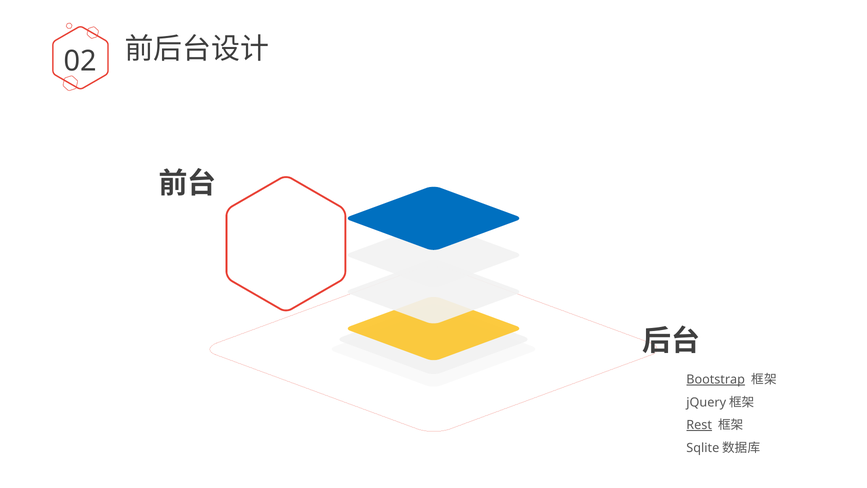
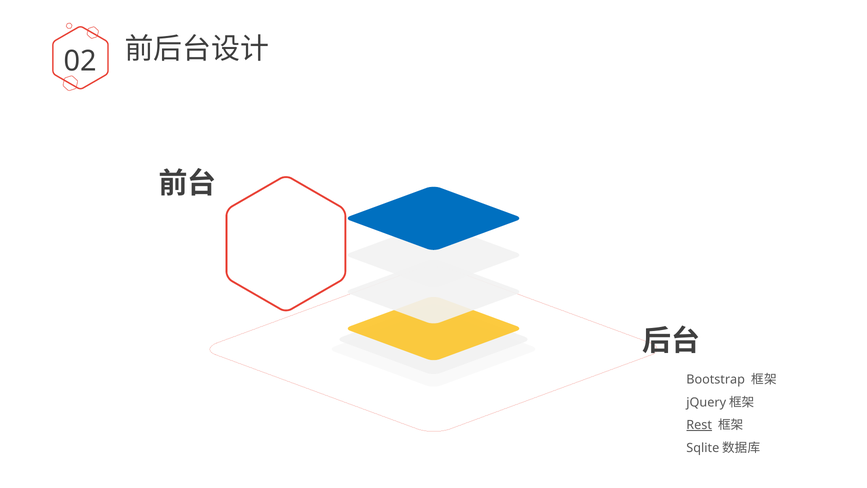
Bootstrap underline: present -> none
